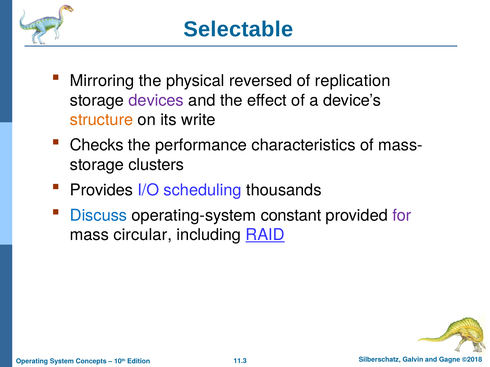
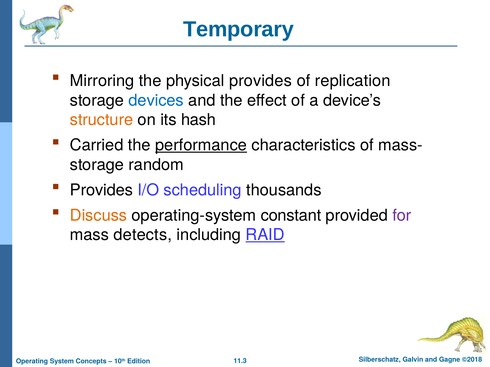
Selectable: Selectable -> Temporary
physical reversed: reversed -> provides
devices colour: purple -> blue
write: write -> hash
Checks: Checks -> Carried
performance underline: none -> present
clusters: clusters -> random
Discuss colour: blue -> orange
circular: circular -> detects
